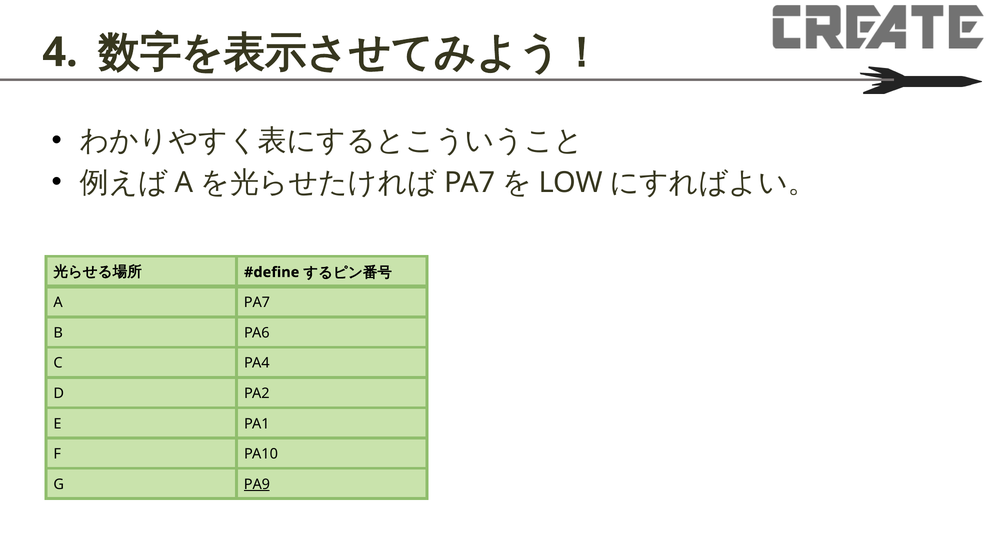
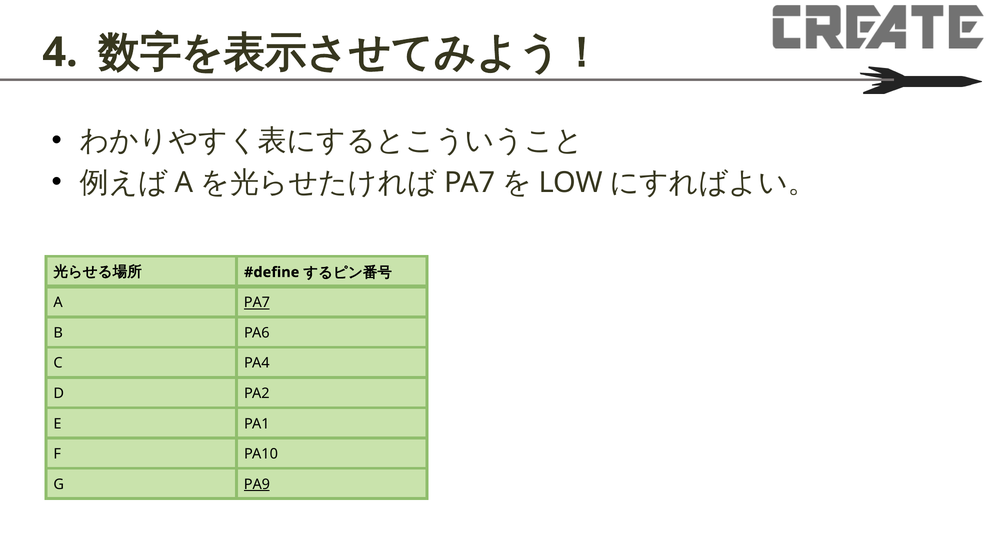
PA7 at (257, 303) underline: none -> present
